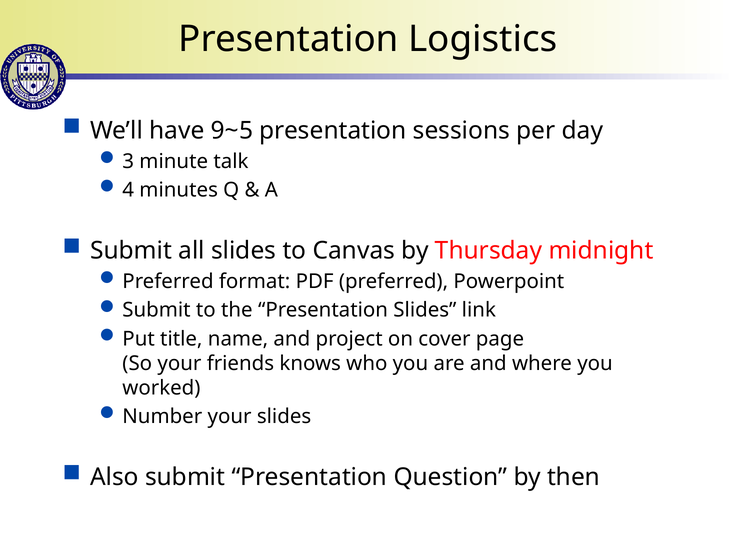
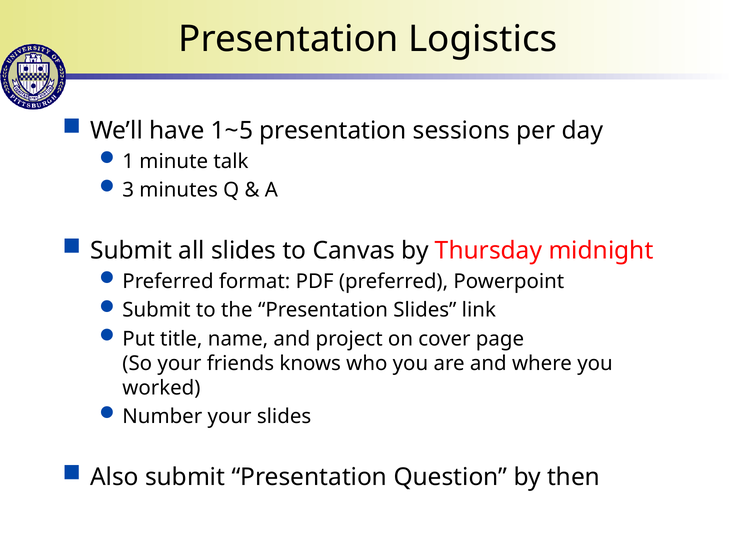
9~5: 9~5 -> 1~5
3: 3 -> 1
4: 4 -> 3
